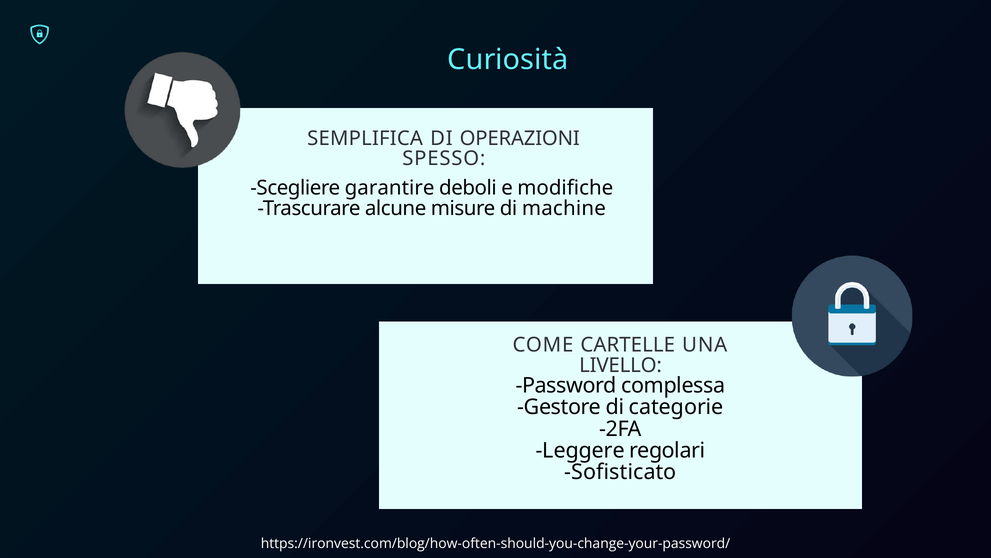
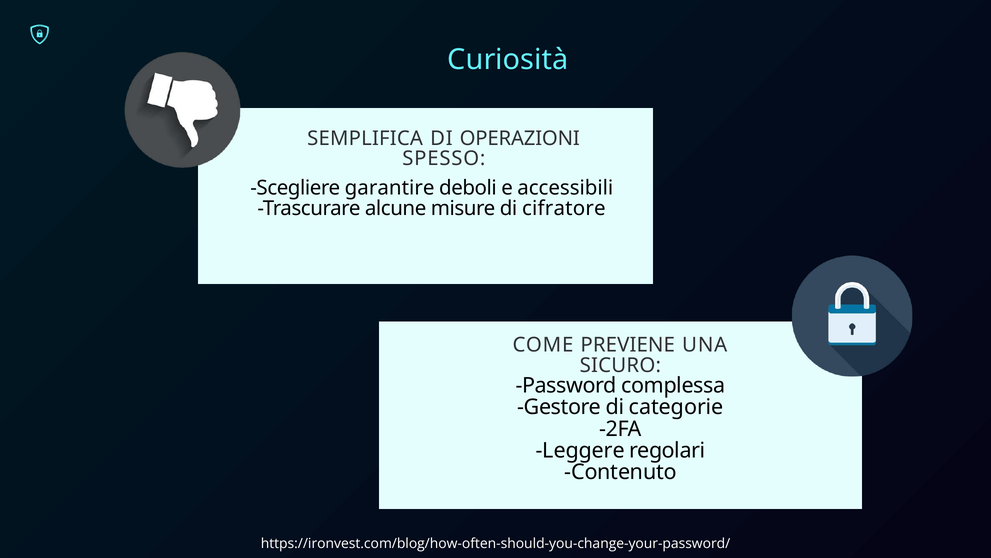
modifiche: modifiche -> accessibili
machine: machine -> cifratore
CARTELLE: CARTELLE -> PREVIENE
LIVELLO: LIVELLO -> SICURO
Sofisticato: Sofisticato -> Contenuto
